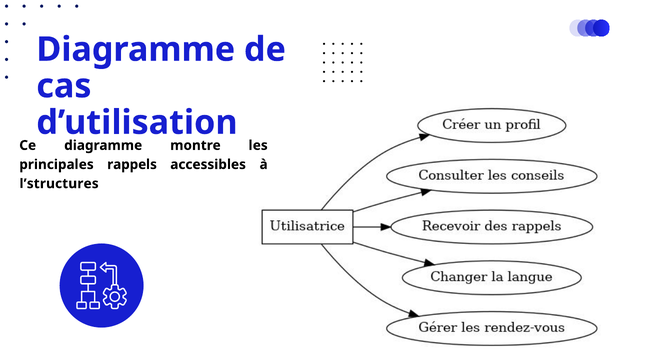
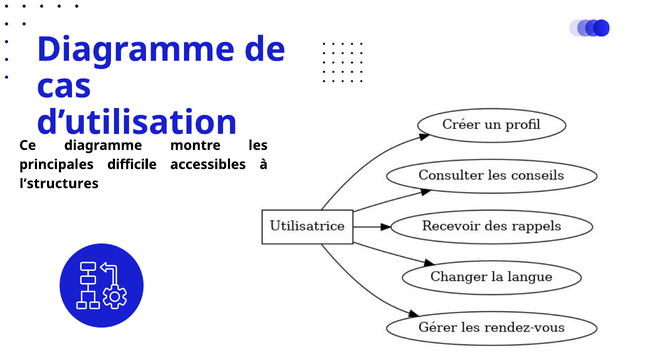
rappels: rappels -> difficile
